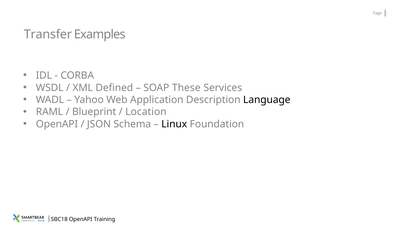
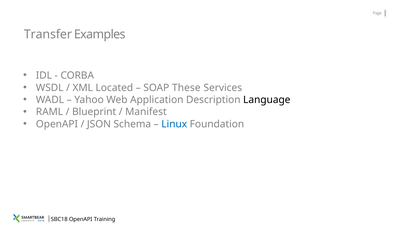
Defined: Defined -> Located
Location: Location -> Manifest
Linux colour: black -> blue
